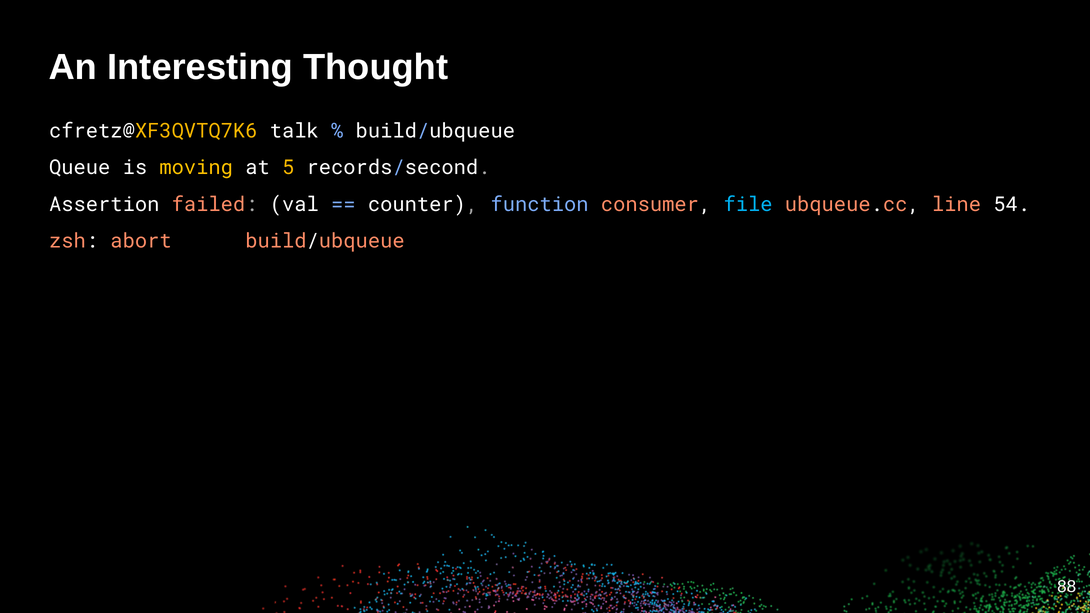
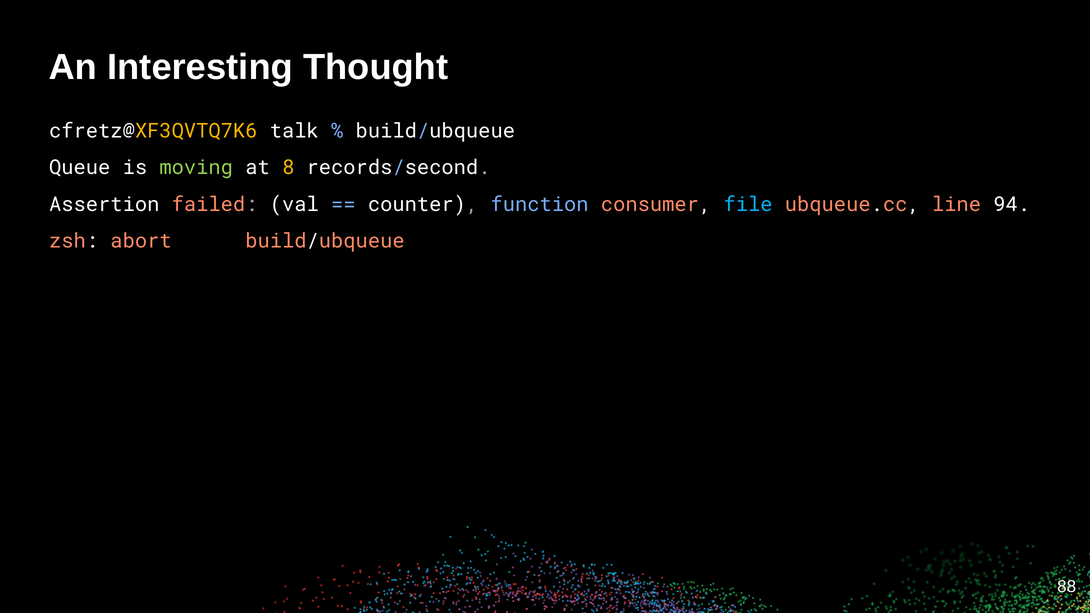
moving colour: yellow -> light green
5: 5 -> 8
54: 54 -> 94
